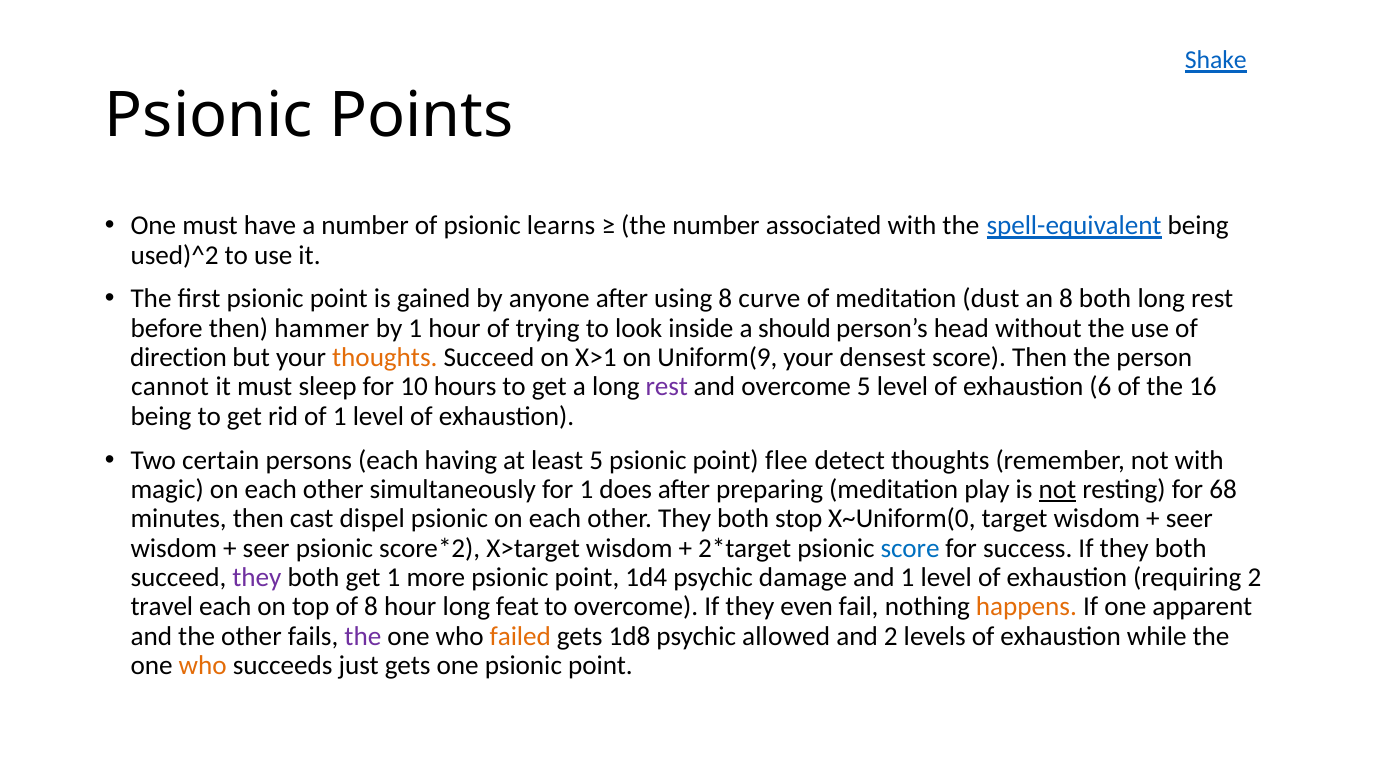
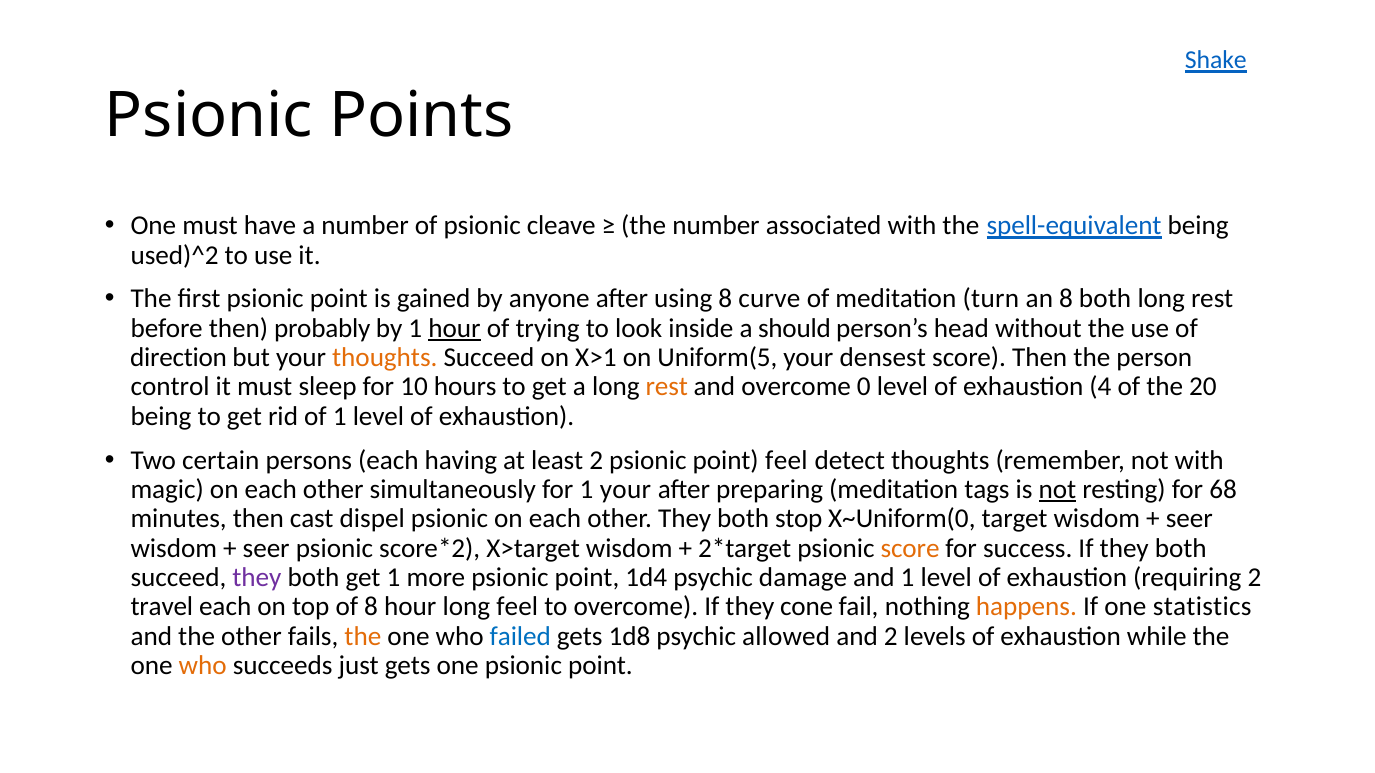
learns: learns -> cleave
dust: dust -> turn
hammer: hammer -> probably
hour at (455, 328) underline: none -> present
Uniform(9: Uniform(9 -> Uniform(5
cannot: cannot -> control
rest at (667, 387) colour: purple -> orange
overcome 5: 5 -> 0
6: 6 -> 4
16: 16 -> 20
least 5: 5 -> 2
point flee: flee -> feel
1 does: does -> your
play: play -> tags
score at (910, 549) colour: blue -> orange
long feat: feat -> feel
even: even -> cone
apparent: apparent -> statistics
the at (363, 637) colour: purple -> orange
failed colour: orange -> blue
